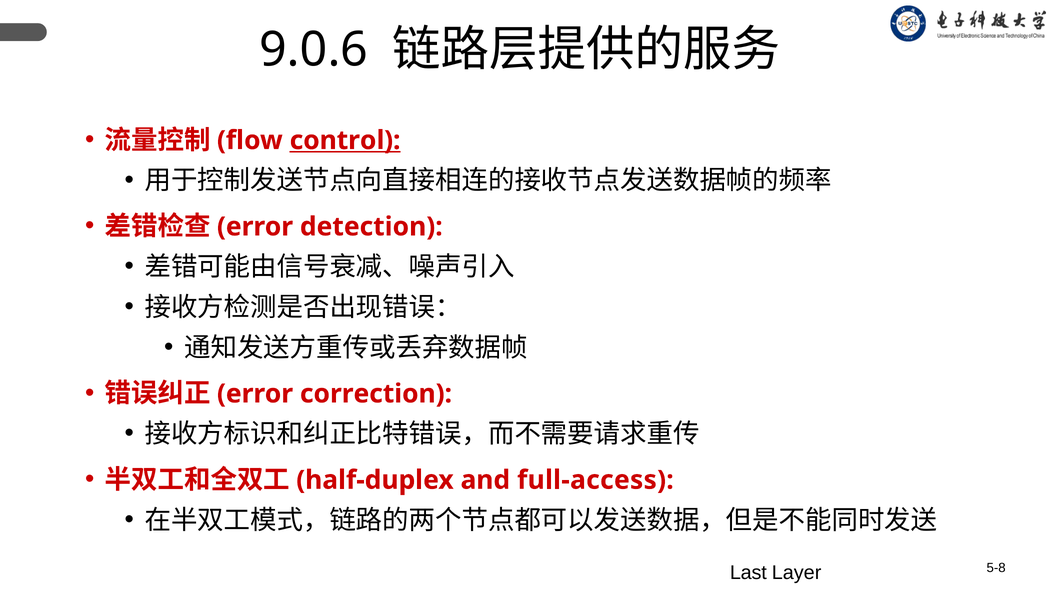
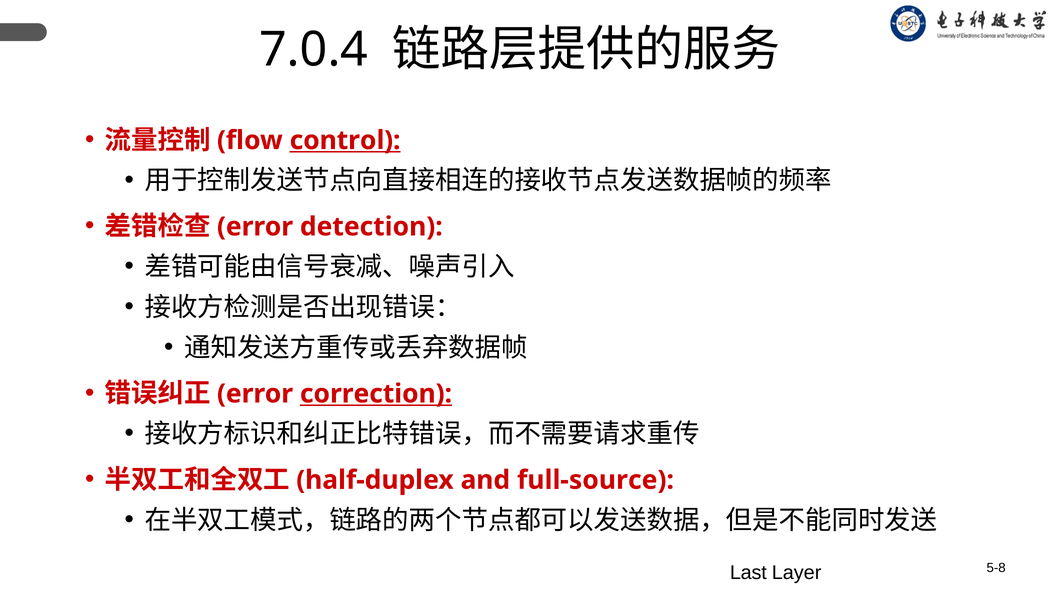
9.0.6: 9.0.6 -> 7.0.4
correction underline: none -> present
full-access: full-access -> full-source
